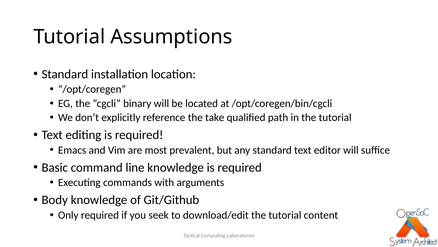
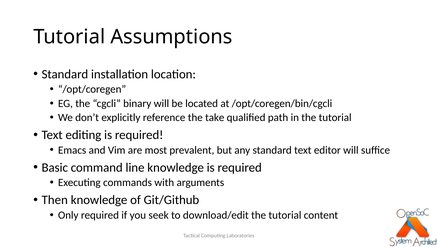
Body: Body -> Then
